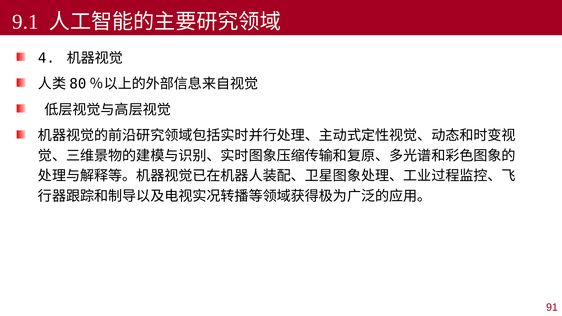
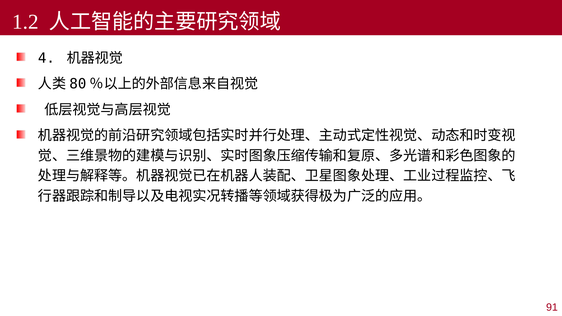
9.1: 9.1 -> 1.2
